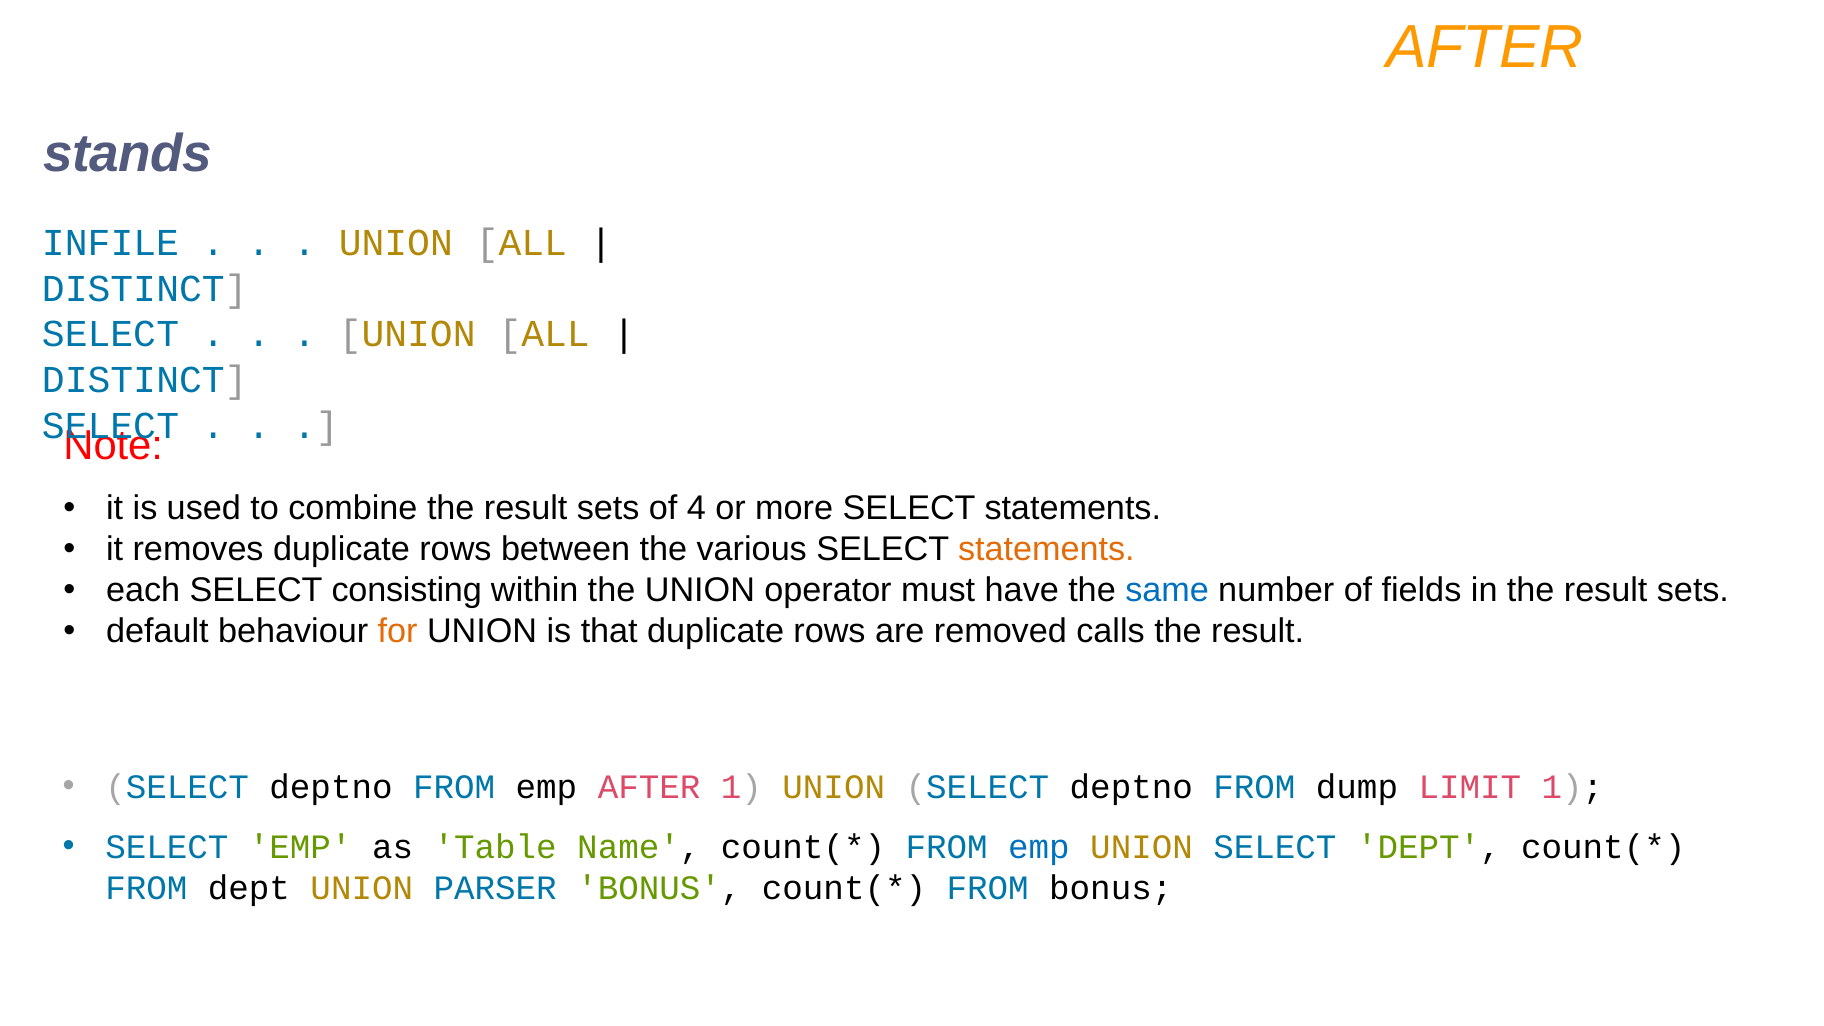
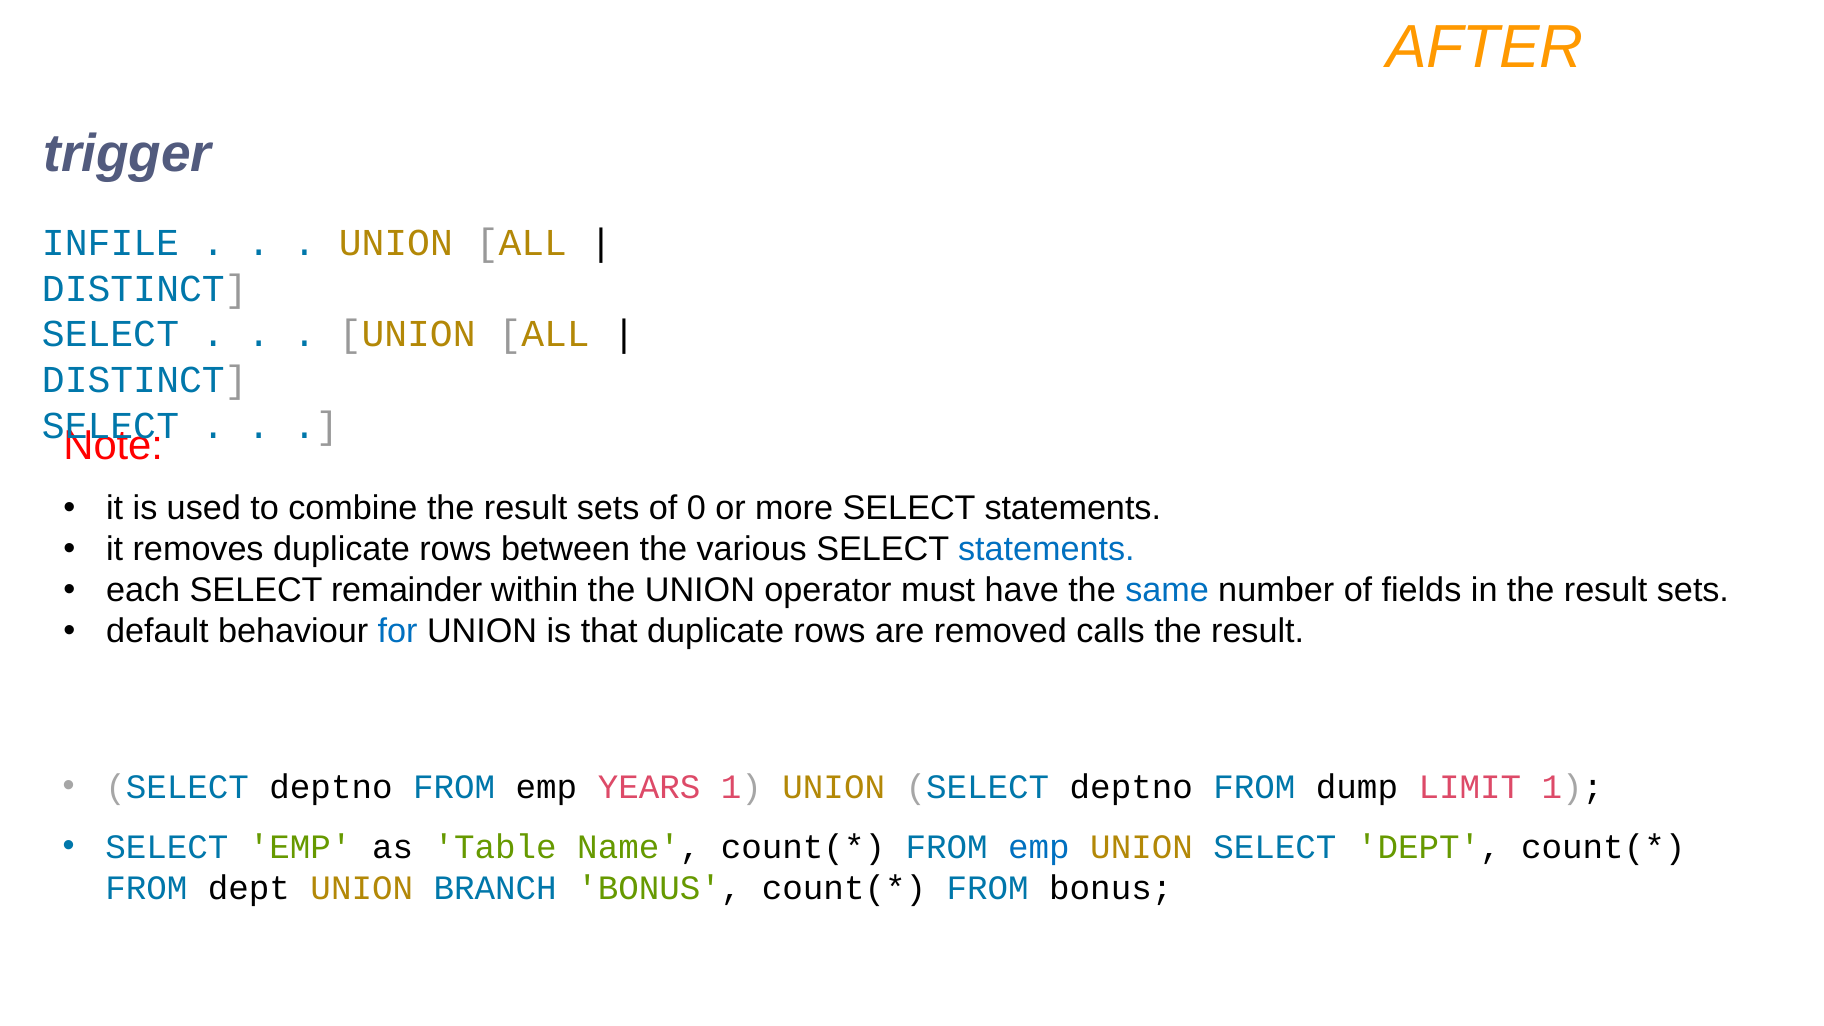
stands: stands -> trigger
4: 4 -> 0
statements at (1046, 550) colour: orange -> blue
consisting: consisting -> remainder
for colour: orange -> blue
emp AFTER: AFTER -> YEARS
PARSER: PARSER -> BRANCH
